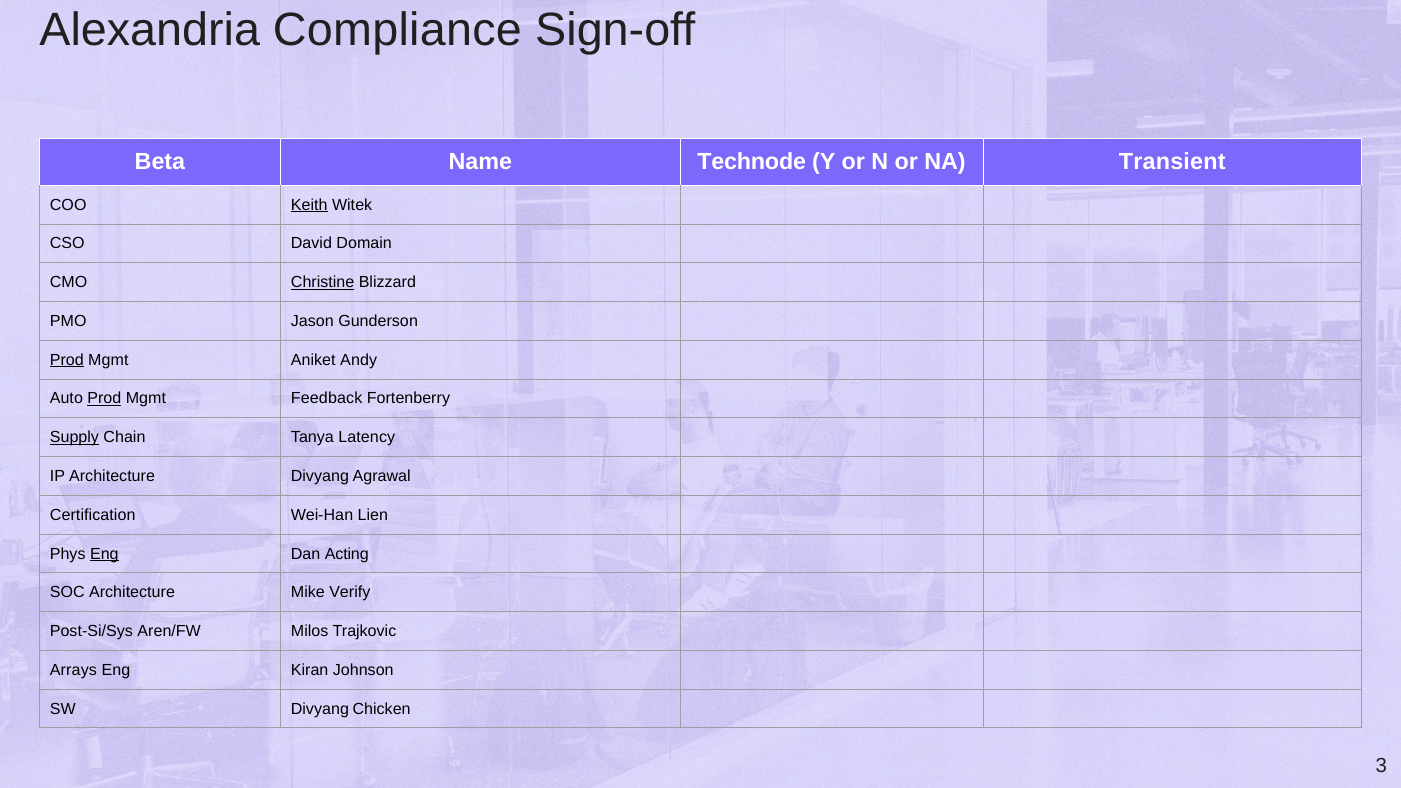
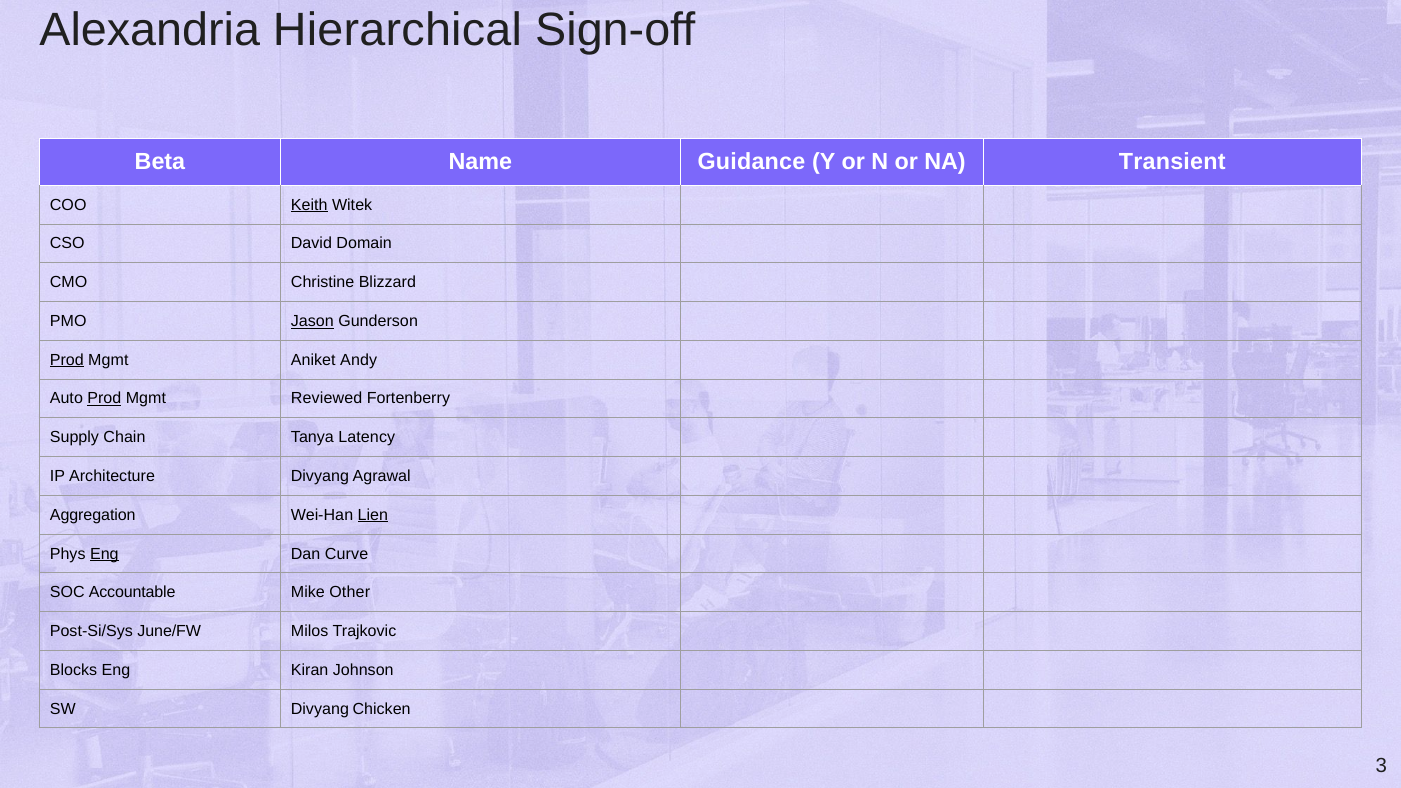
Compliance: Compliance -> Hierarchical
Technode: Technode -> Guidance
Christine underline: present -> none
Jason underline: none -> present
Feedback: Feedback -> Reviewed
Supply underline: present -> none
Certification: Certification -> Aggregation
Lien underline: none -> present
Acting: Acting -> Curve
SOC Architecture: Architecture -> Accountable
Verify: Verify -> Other
Aren/FW: Aren/FW -> June/FW
Arrays: Arrays -> Blocks
